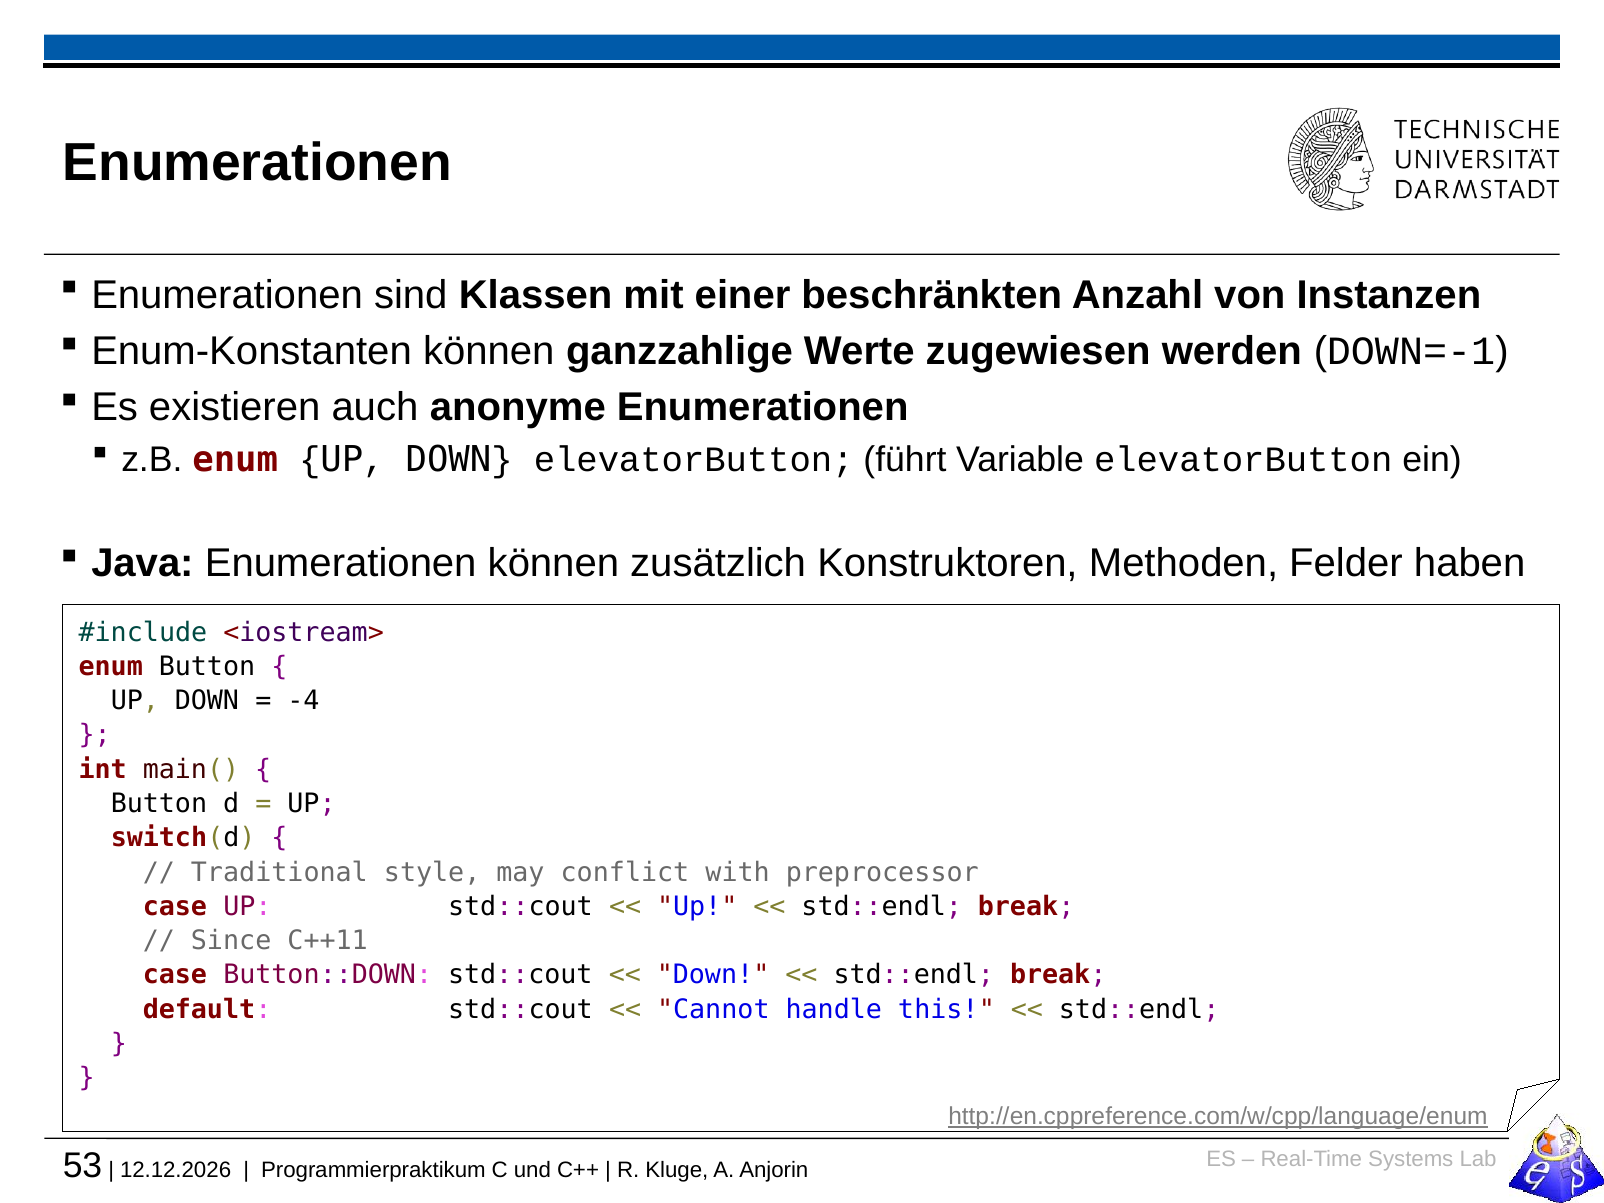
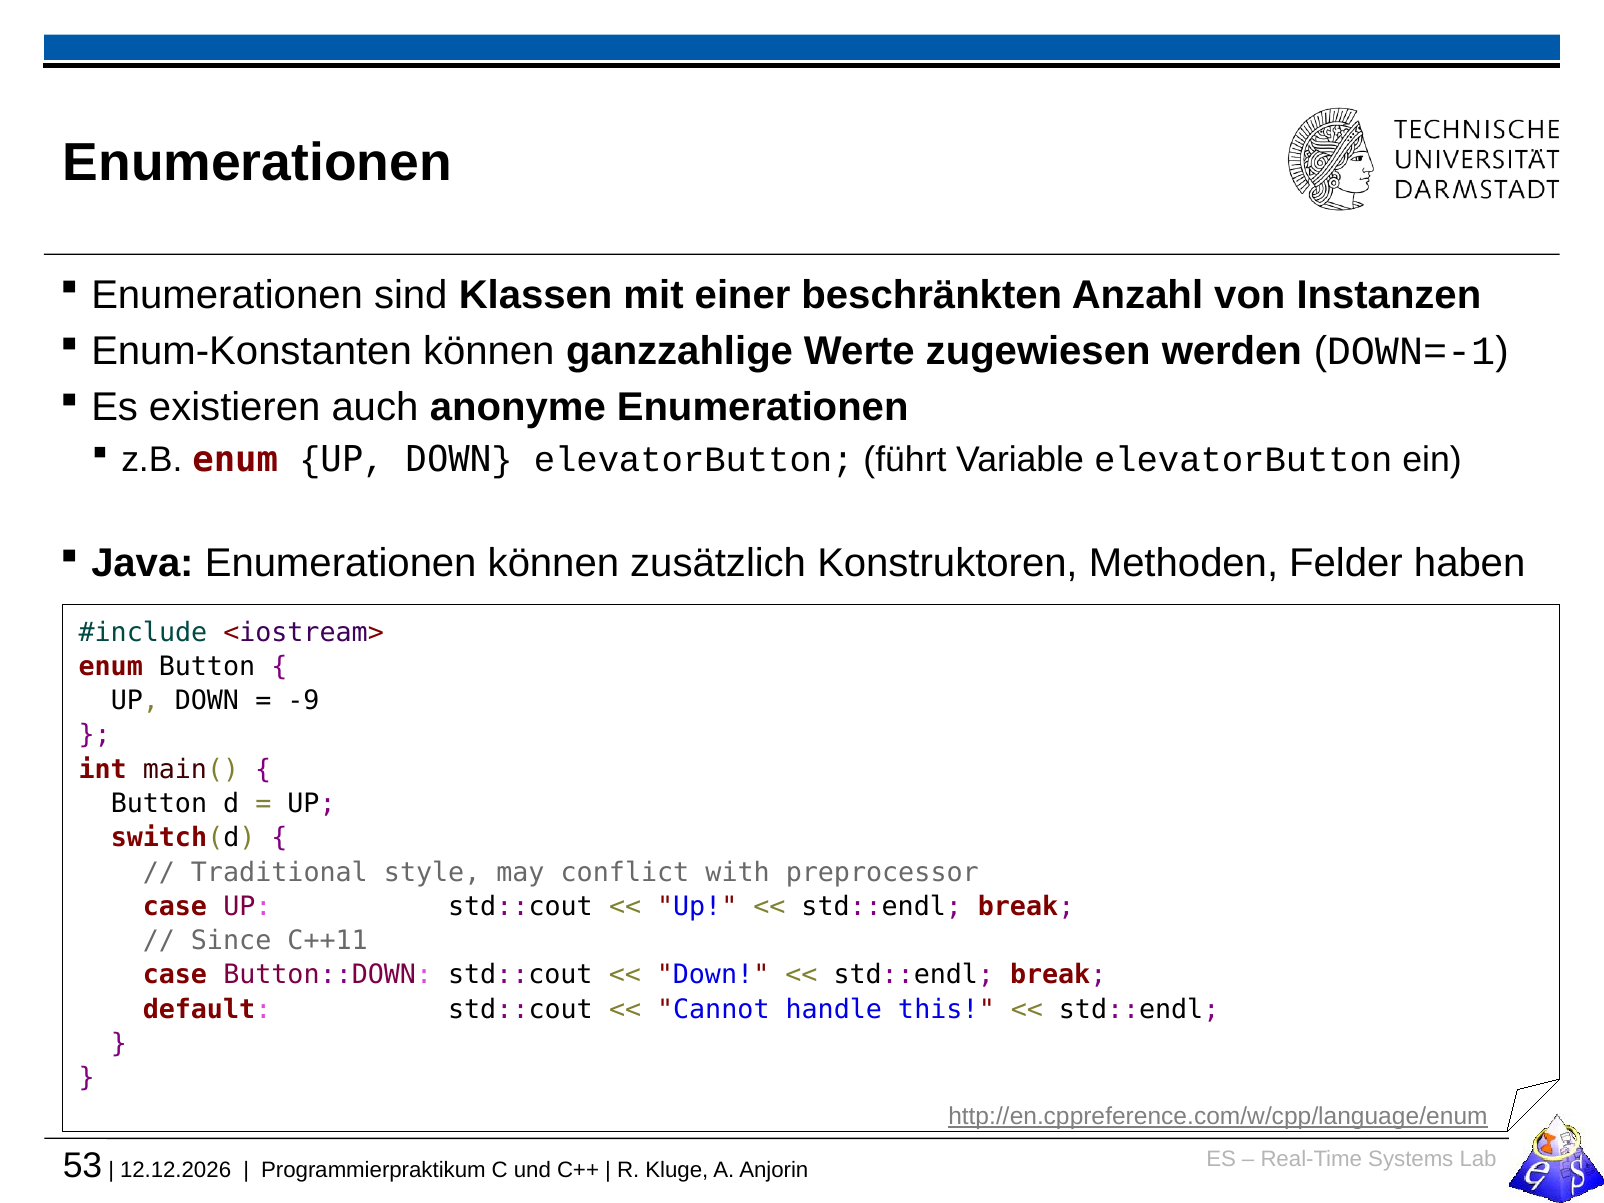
-4: -4 -> -9
